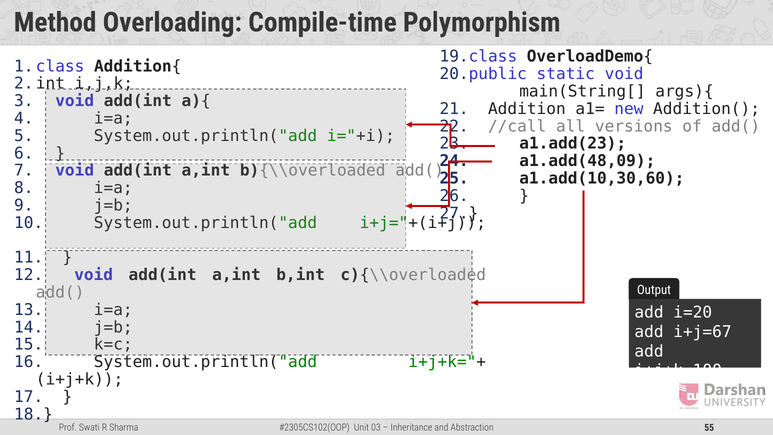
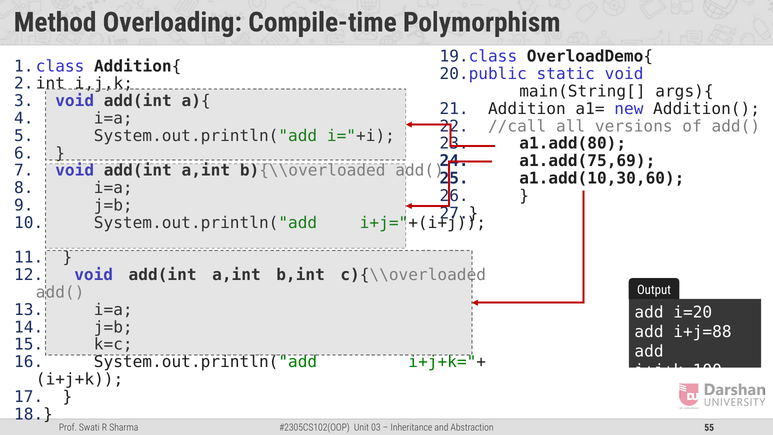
a1.add(23: a1.add(23 -> a1.add(80
a1.add(48,09: a1.add(48,09 -> a1.add(75,69
i+j=67: i+j=67 -> i+j=88
